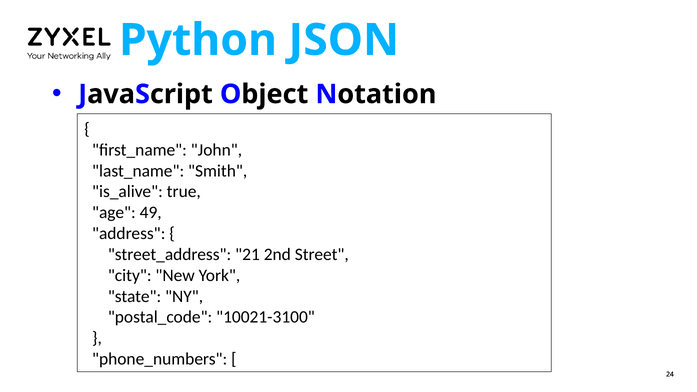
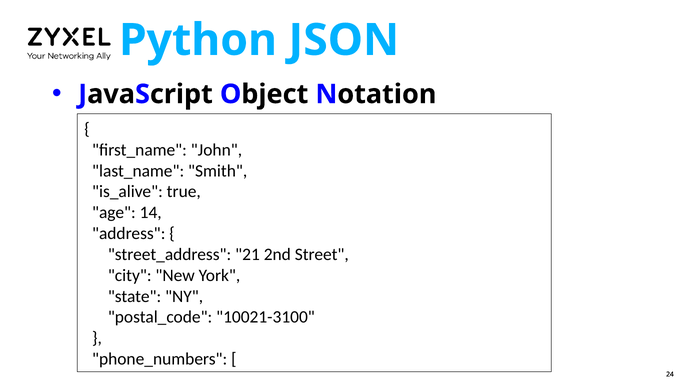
49: 49 -> 14
